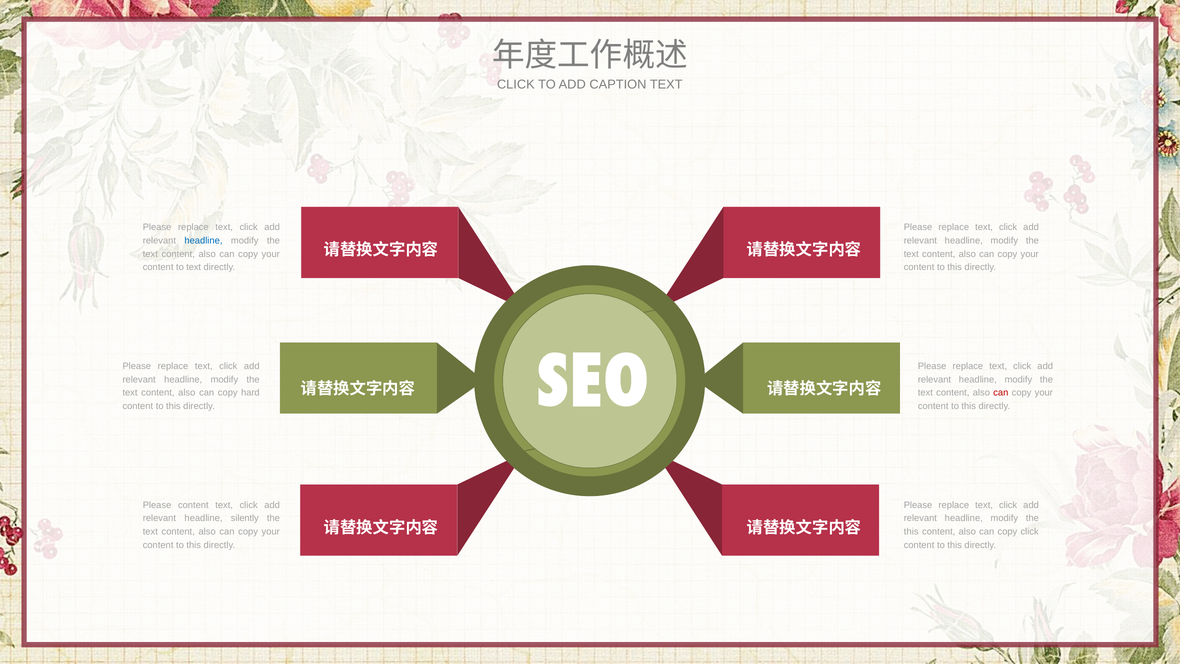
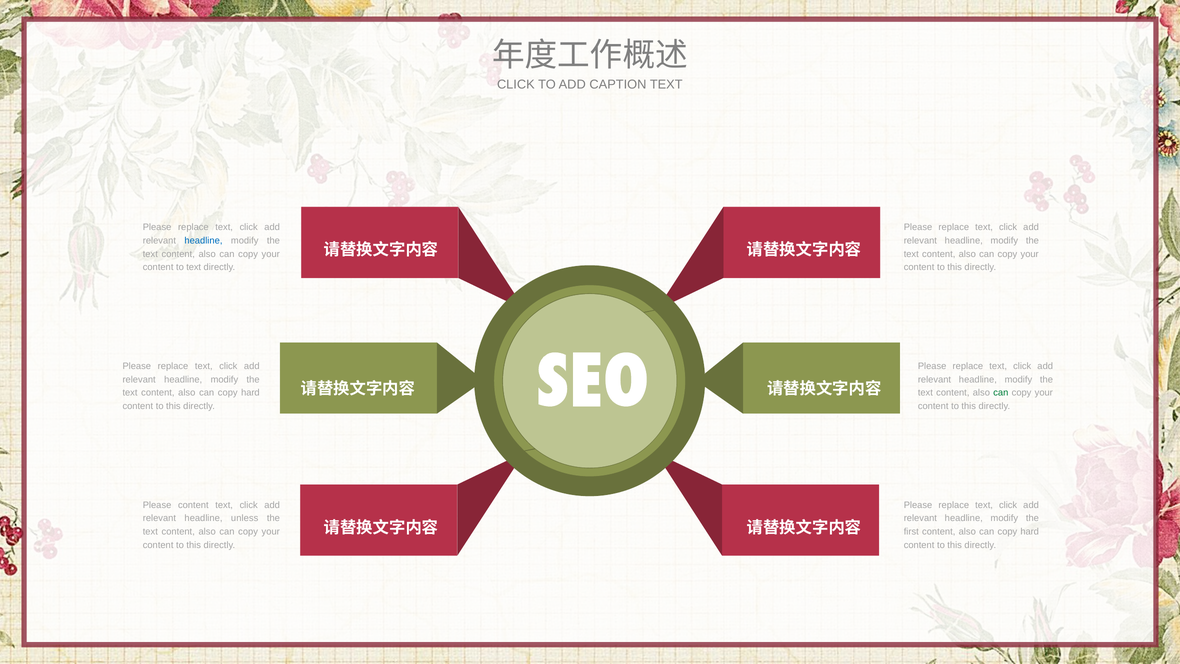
can at (1001, 393) colour: red -> green
silently: silently -> unless
this at (911, 532): this -> first
click at (1030, 532): click -> hard
